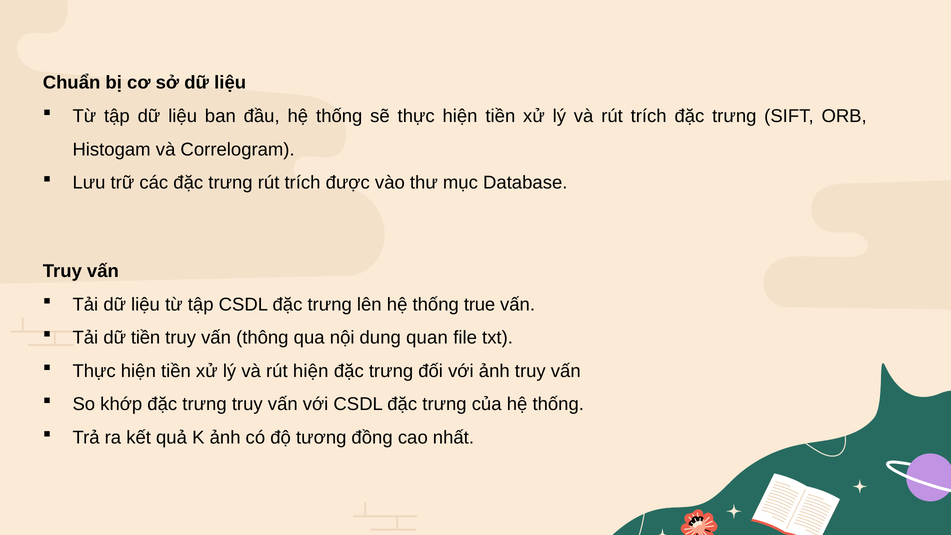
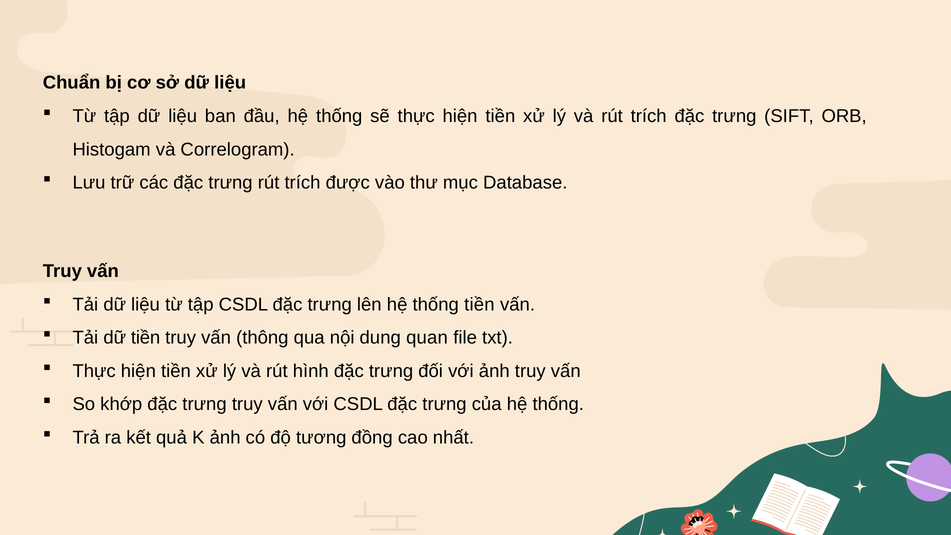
thống true: true -> tiền
rút hiện: hiện -> hình
